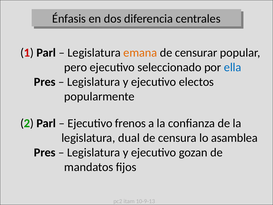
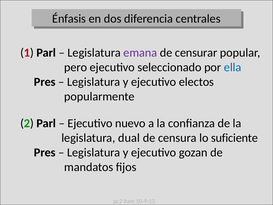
emana colour: orange -> purple
frenos: frenos -> nuevo
asamblea: asamblea -> suficiente
